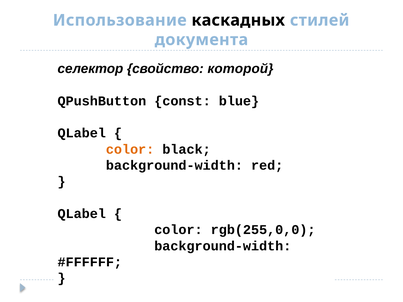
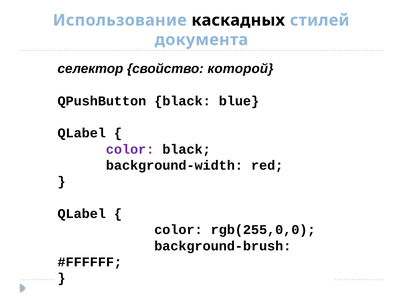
QPushButton const: const -> black
color at (130, 149) colour: orange -> purple
background-width at (223, 246): background-width -> background-brush
